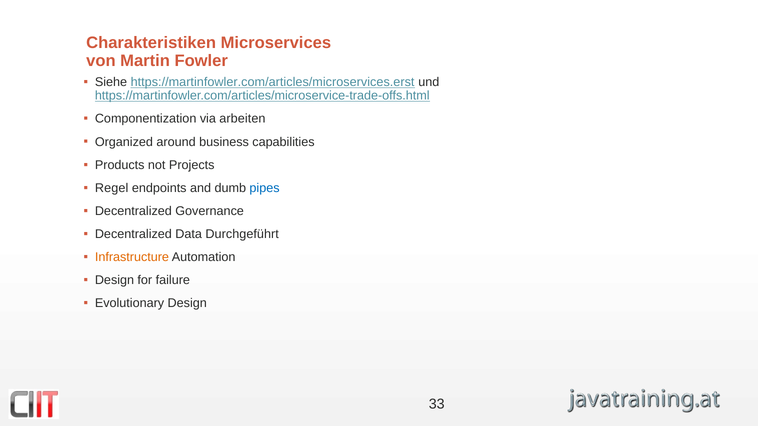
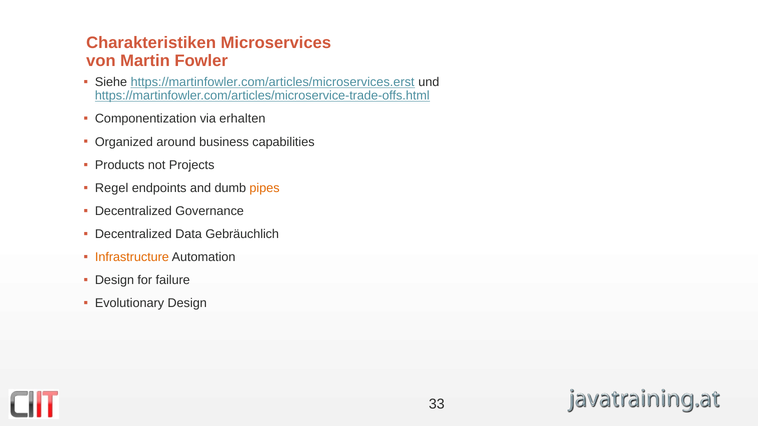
arbeiten: arbeiten -> erhalten
pipes colour: blue -> orange
Durchgeführt: Durchgeführt -> Gebräuchlich
